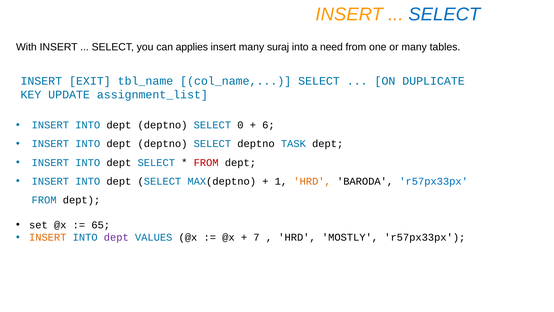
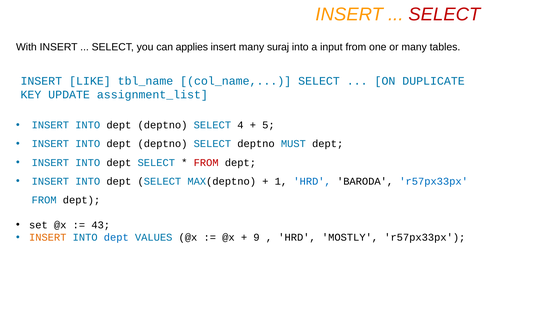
SELECT at (445, 14) colour: blue -> red
need: need -> input
EXIT: EXIT -> LIKE
0: 0 -> 4
6: 6 -> 5
TASK: TASK -> MUST
HRD at (312, 181) colour: orange -> blue
65: 65 -> 43
dept at (116, 237) colour: purple -> blue
7: 7 -> 9
